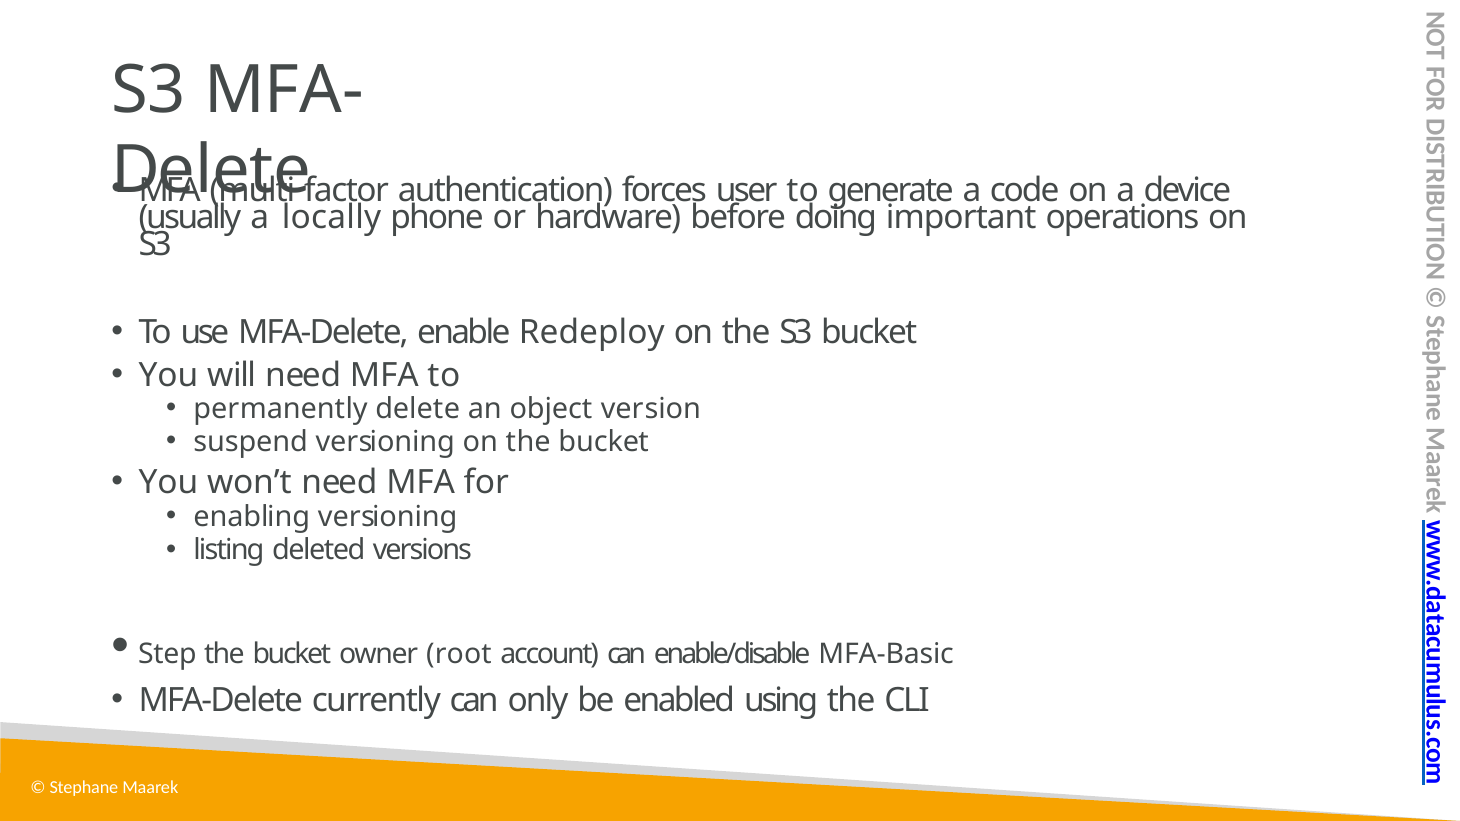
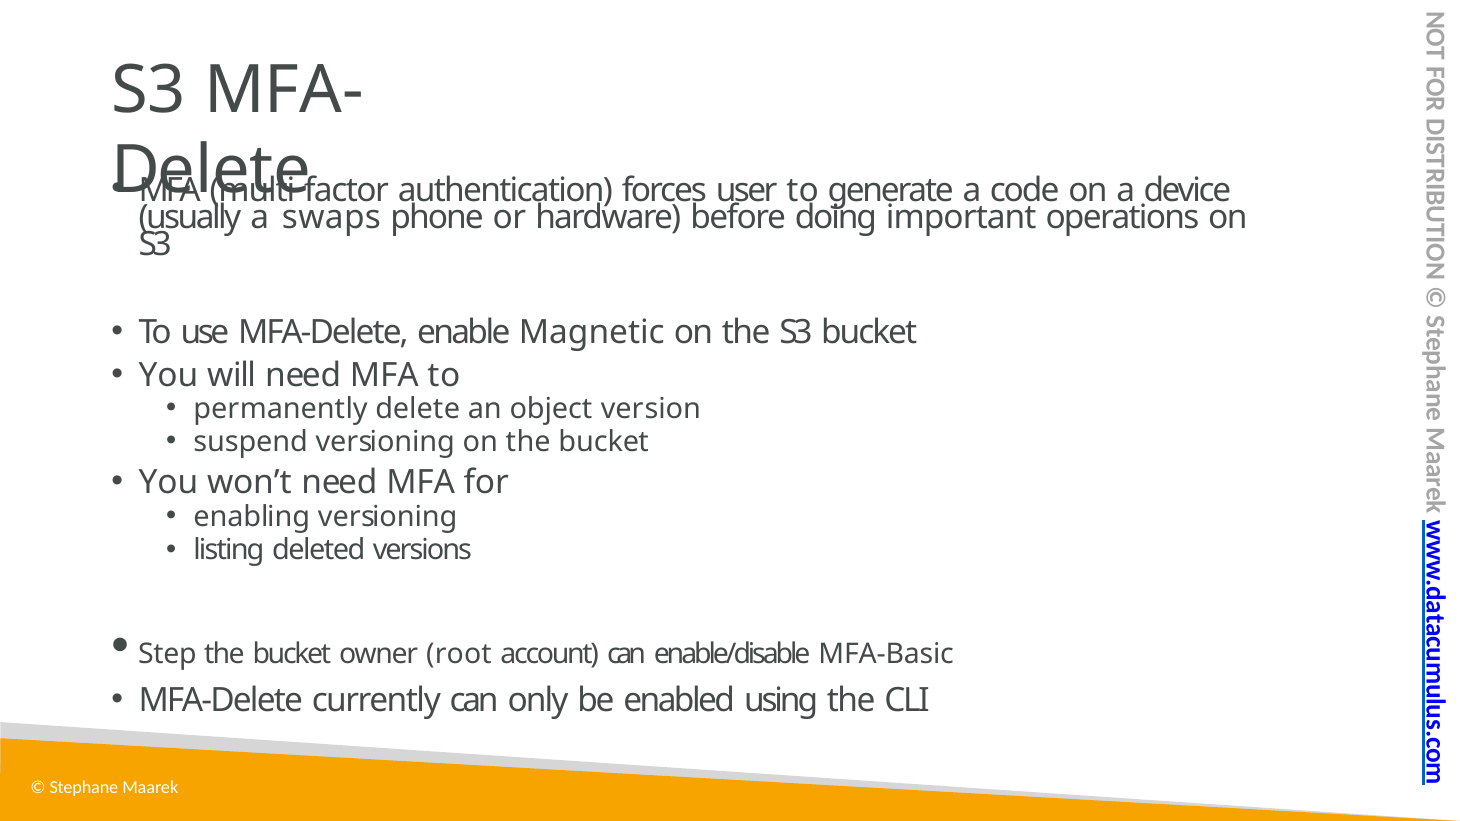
locally: locally -> swaps
Redeploy: Redeploy -> Magnetic
